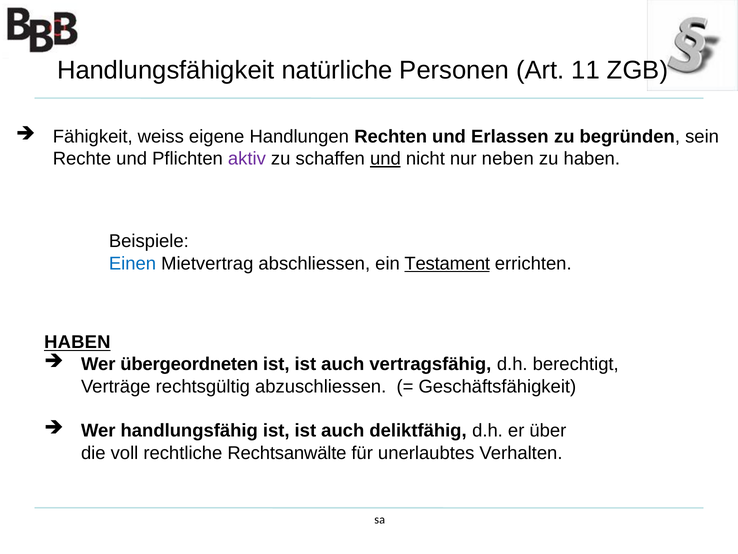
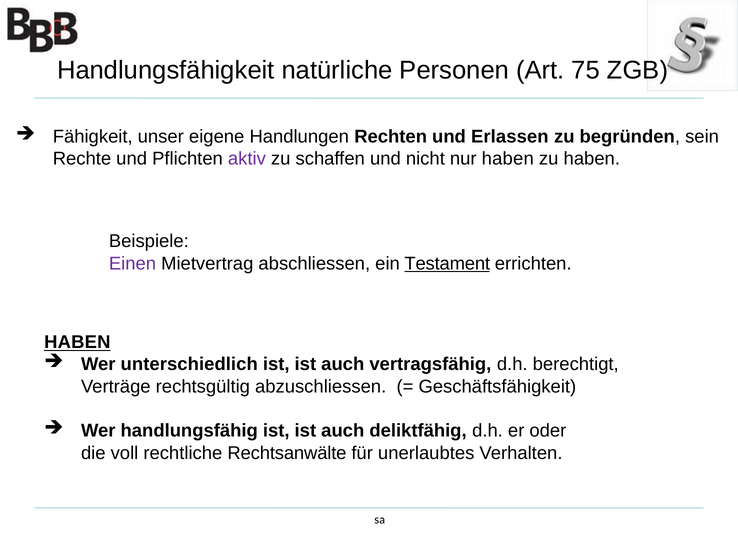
11: 11 -> 75
weiss: weiss -> unser
und at (385, 159) underline: present -> none
nur neben: neben -> haben
Einen colour: blue -> purple
übergeordneten: übergeordneten -> unterschiedlich
über: über -> oder
